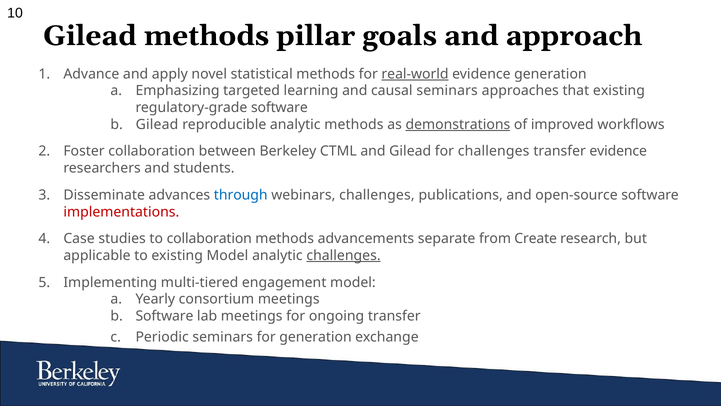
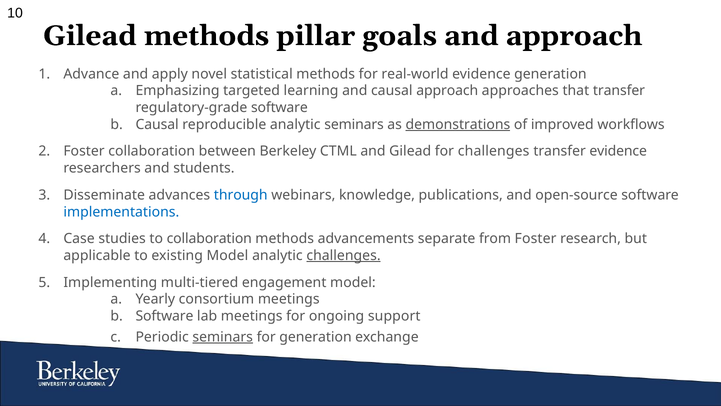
real-world underline: present -> none
causal seminars: seminars -> approach
that existing: existing -> transfer
Gilead at (157, 124): Gilead -> Causal
analytic methods: methods -> seminars
webinars challenges: challenges -> knowledge
implementations colour: red -> blue
from Create: Create -> Foster
ongoing transfer: transfer -> support
seminars at (223, 337) underline: none -> present
